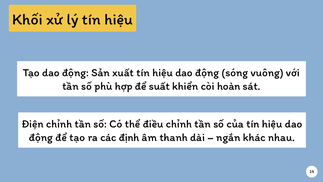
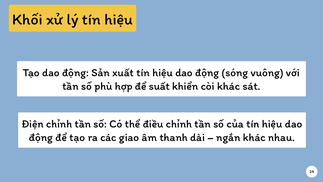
còi hoàn: hoàn -> khác
định: định -> giao
